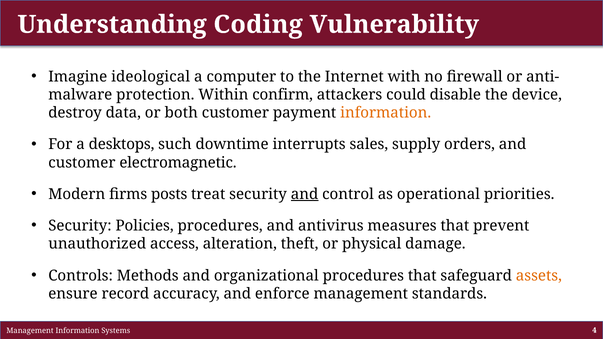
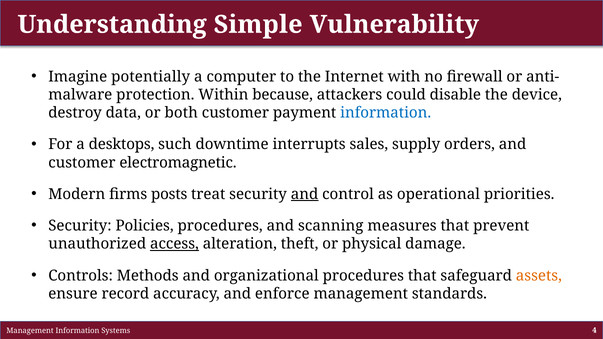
Coding: Coding -> Simple
ideological: ideological -> potentially
confirm: confirm -> because
information at (386, 113) colour: orange -> blue
antivirus: antivirus -> scanning
access underline: none -> present
